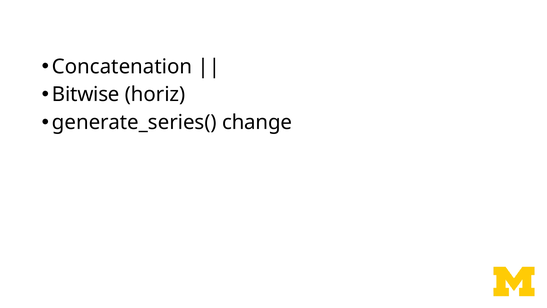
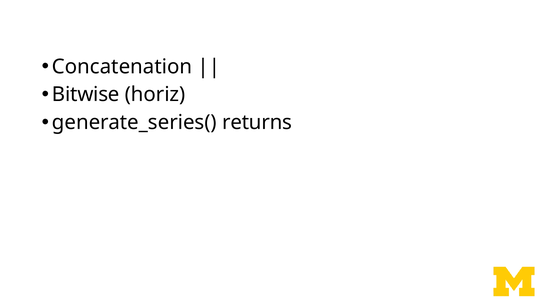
change: change -> returns
